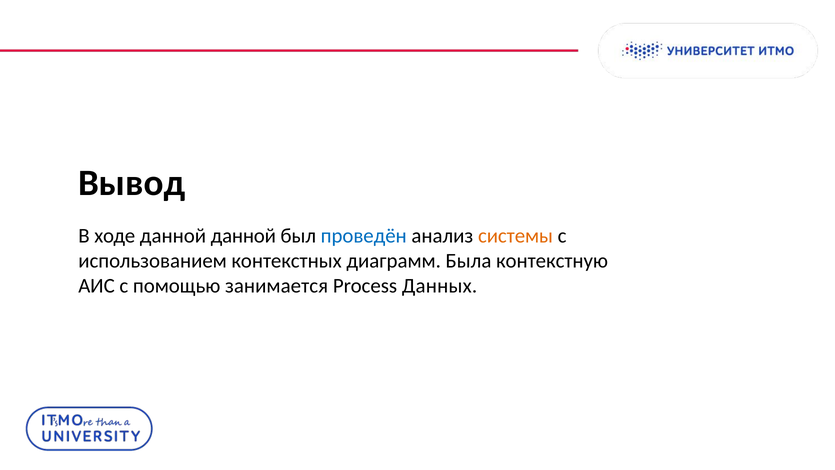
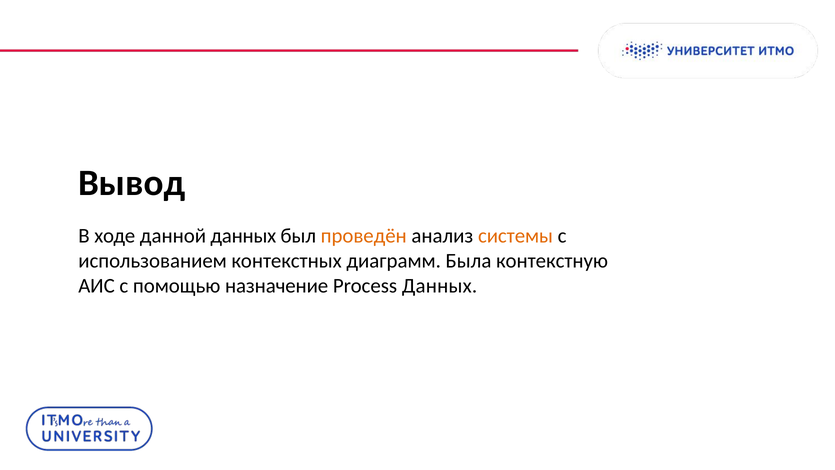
данной данной: данной -> данных
проведён colour: blue -> orange
занимается: занимается -> назначение
